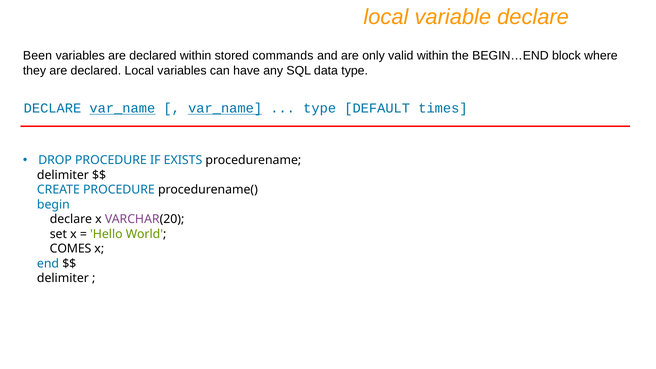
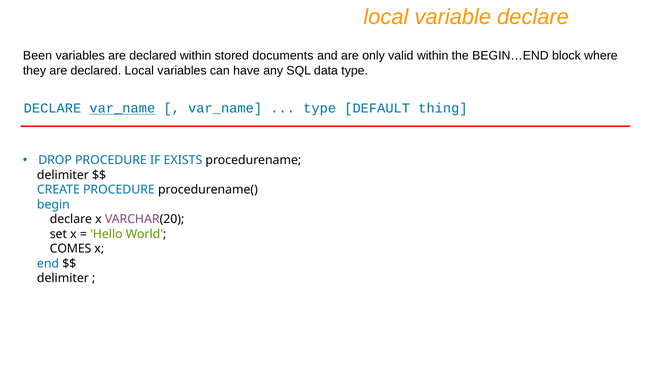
commands: commands -> documents
var_name at (225, 108) underline: present -> none
times: times -> thing
